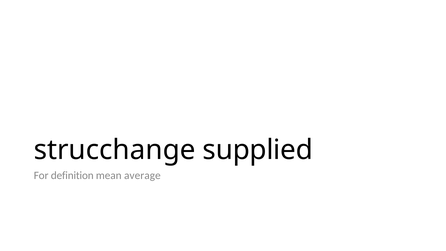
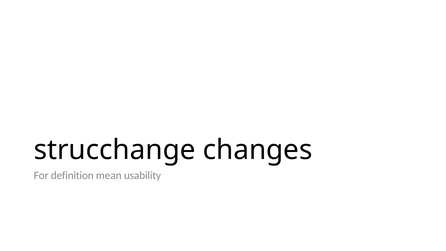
supplied: supplied -> changes
average: average -> usability
